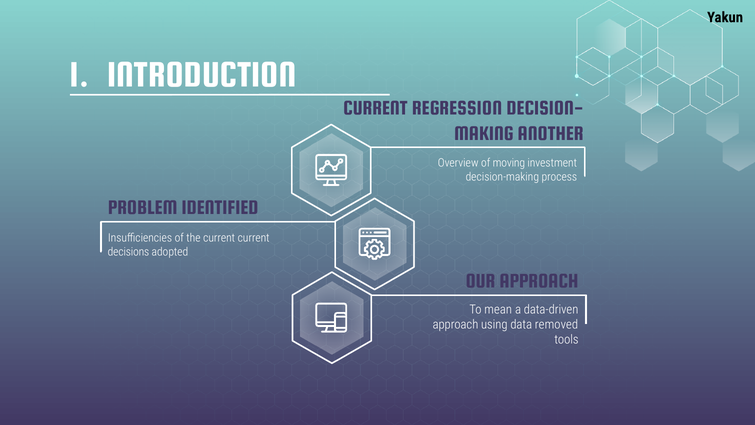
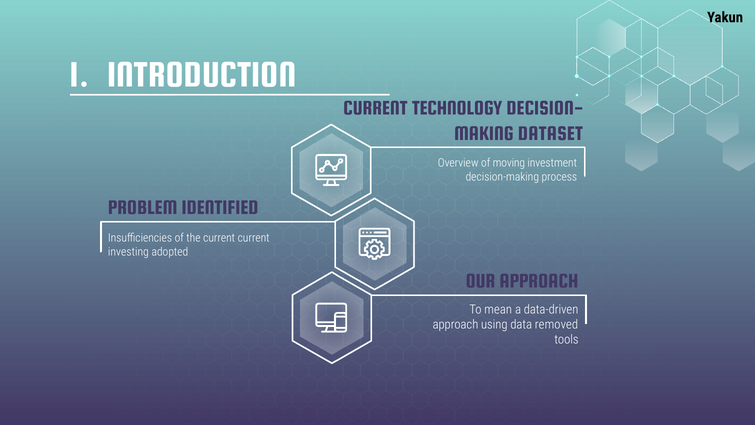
REGRESSION: REGRESSION -> TECHNOLOGY
ANOTHER: ANOTHER -> DATASET
decisions: decisions -> investing
